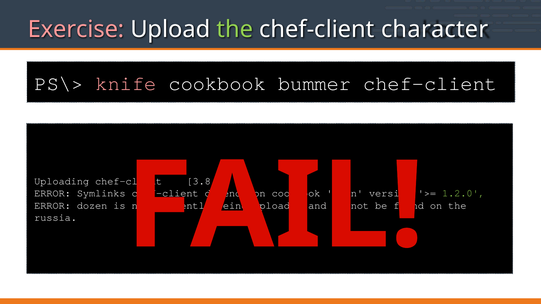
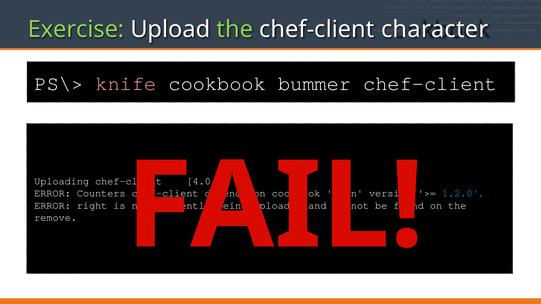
Exercise colour: pink -> light green
3.8.2: 3.8.2 -> 4.0.7
Symlinks: Symlinks -> Counters
1.2.0 colour: light green -> light blue
dozen: dozen -> right
russia: russia -> remove
